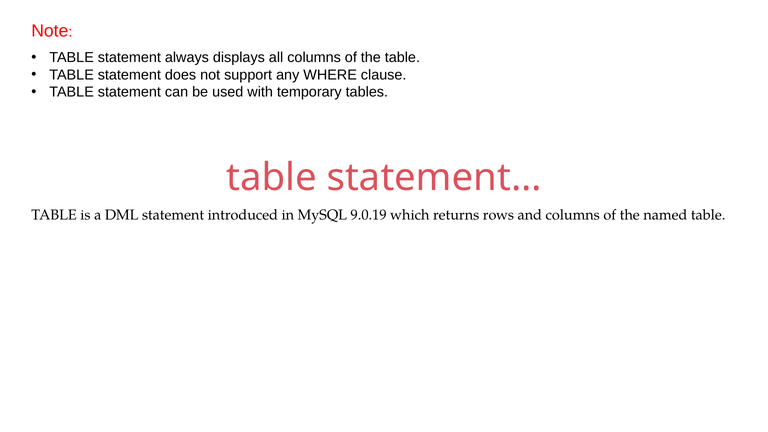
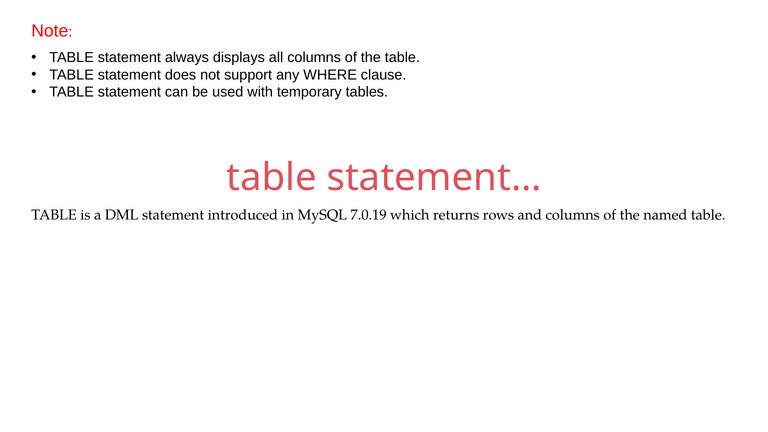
9.0.19: 9.0.19 -> 7.0.19
